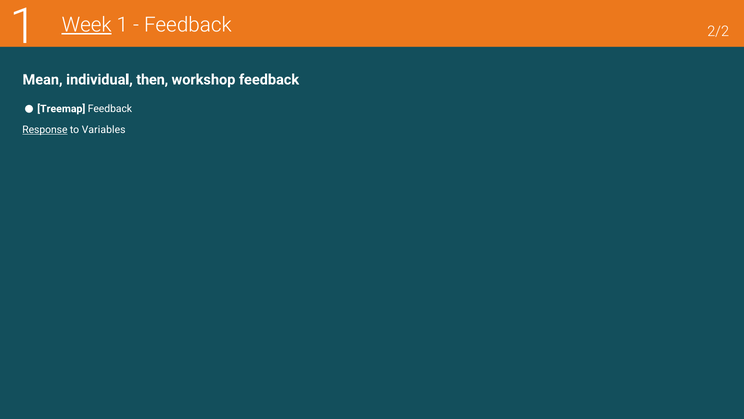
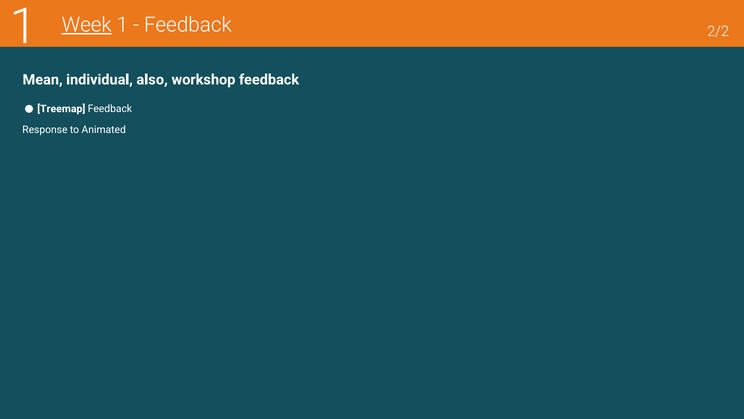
then: then -> also
Response underline: present -> none
Variables: Variables -> Animated
